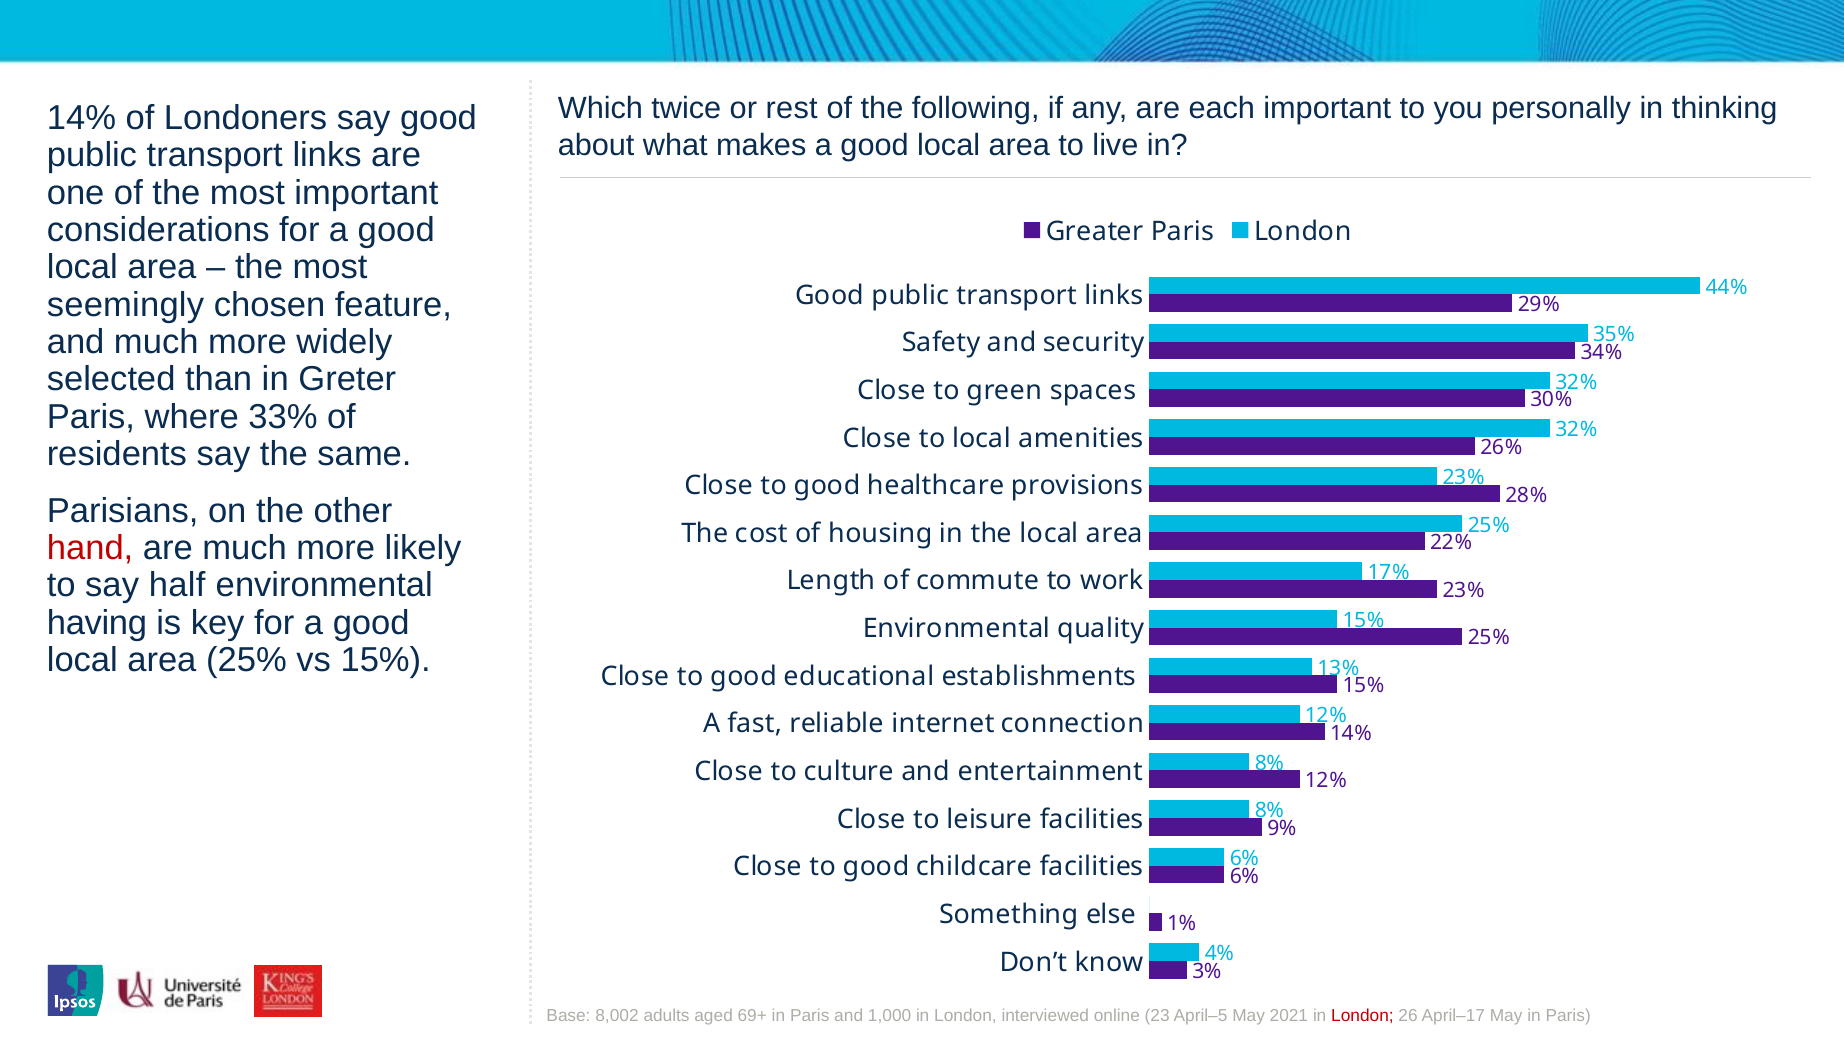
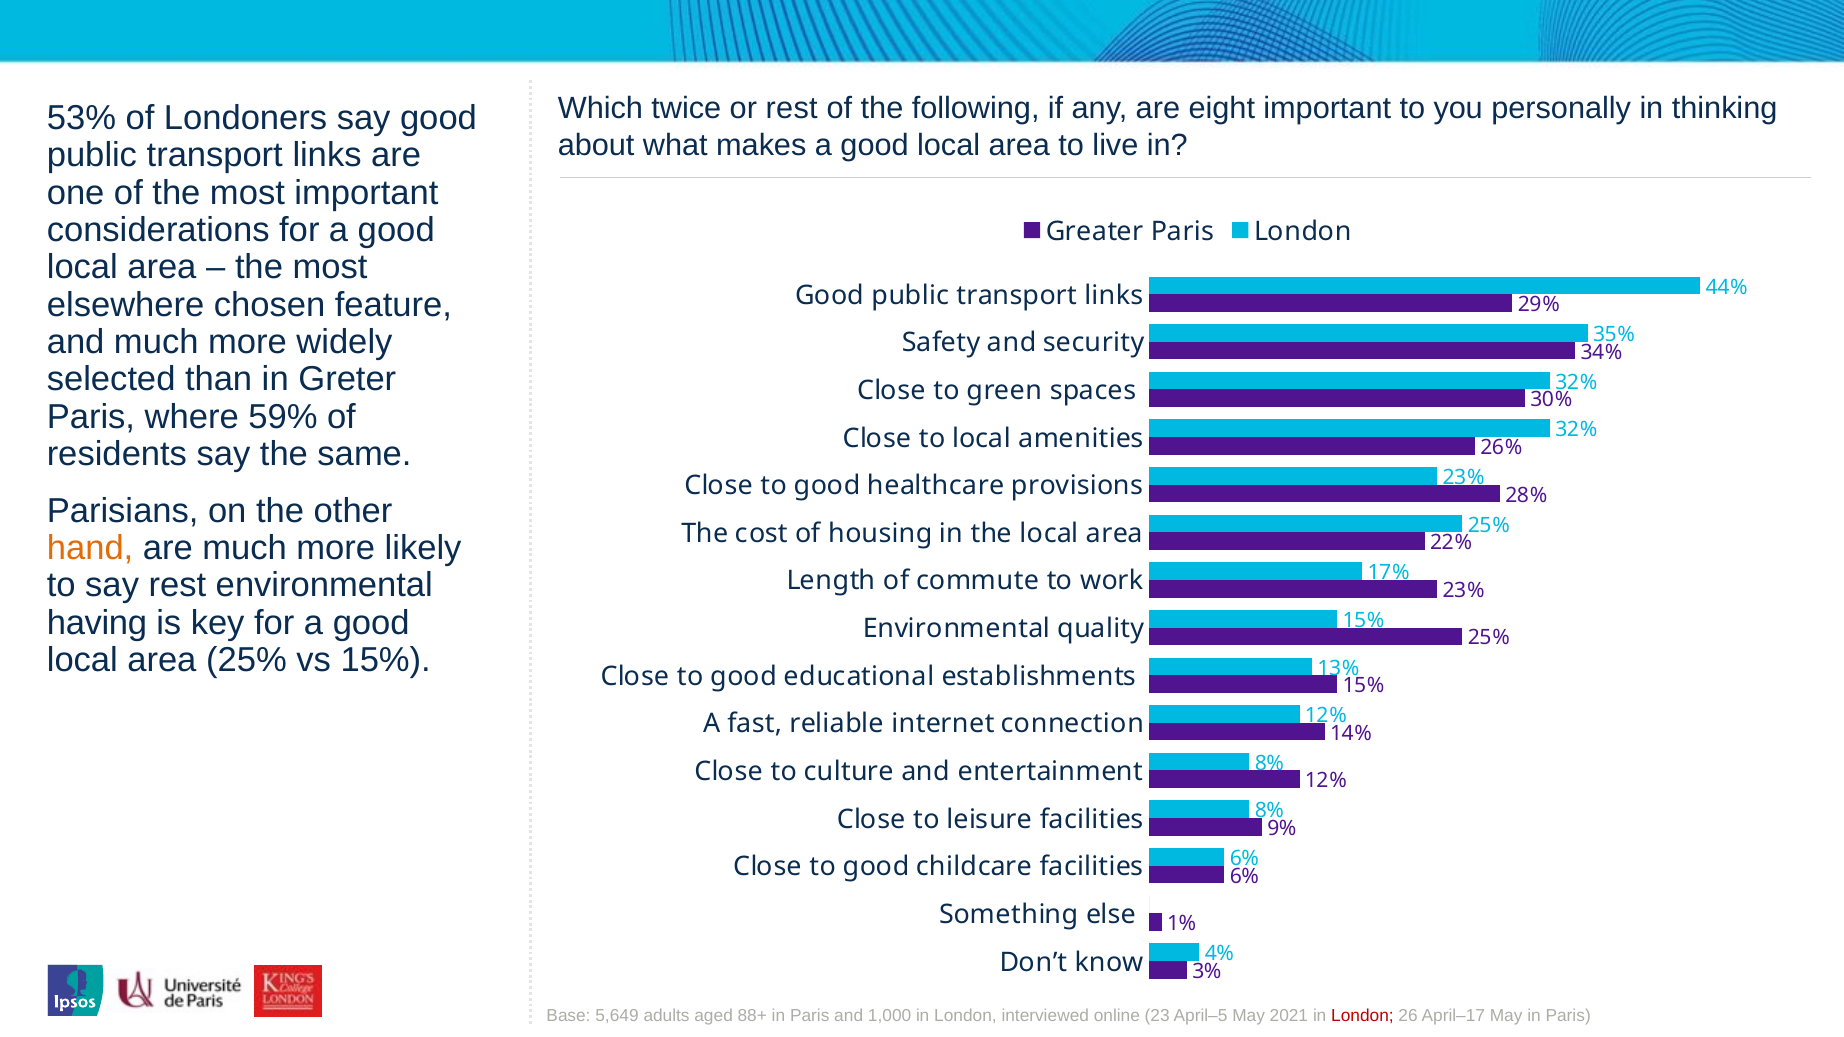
each: each -> eight
14% at (81, 118): 14% -> 53%
seemingly: seemingly -> elsewhere
33%: 33% -> 59%
hand colour: red -> orange
say half: half -> rest
8,002: 8,002 -> 5,649
69+: 69+ -> 88+
